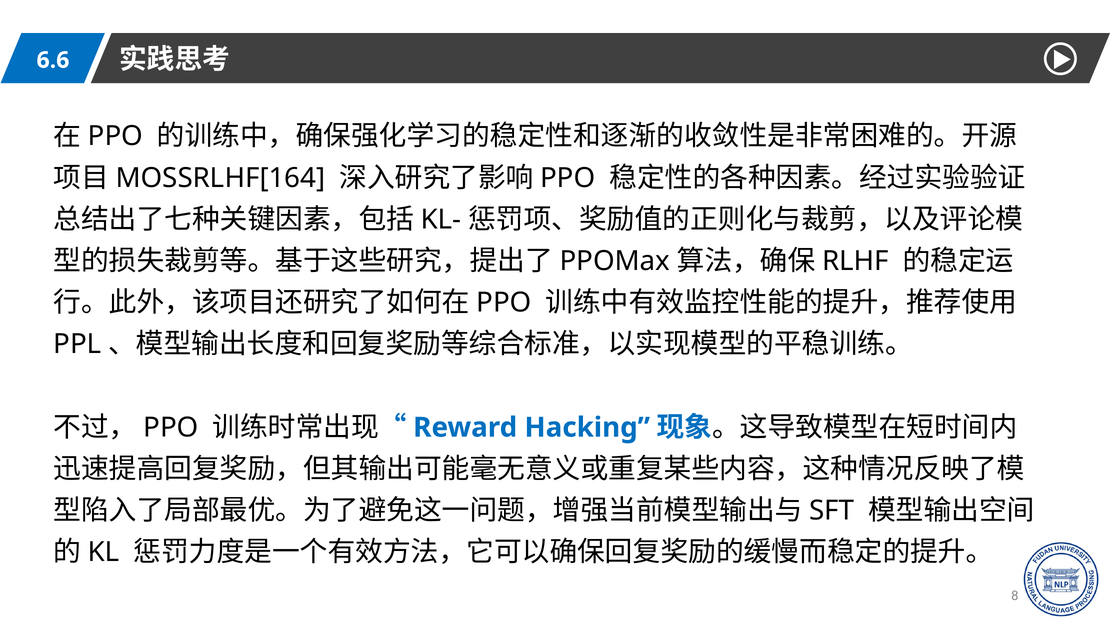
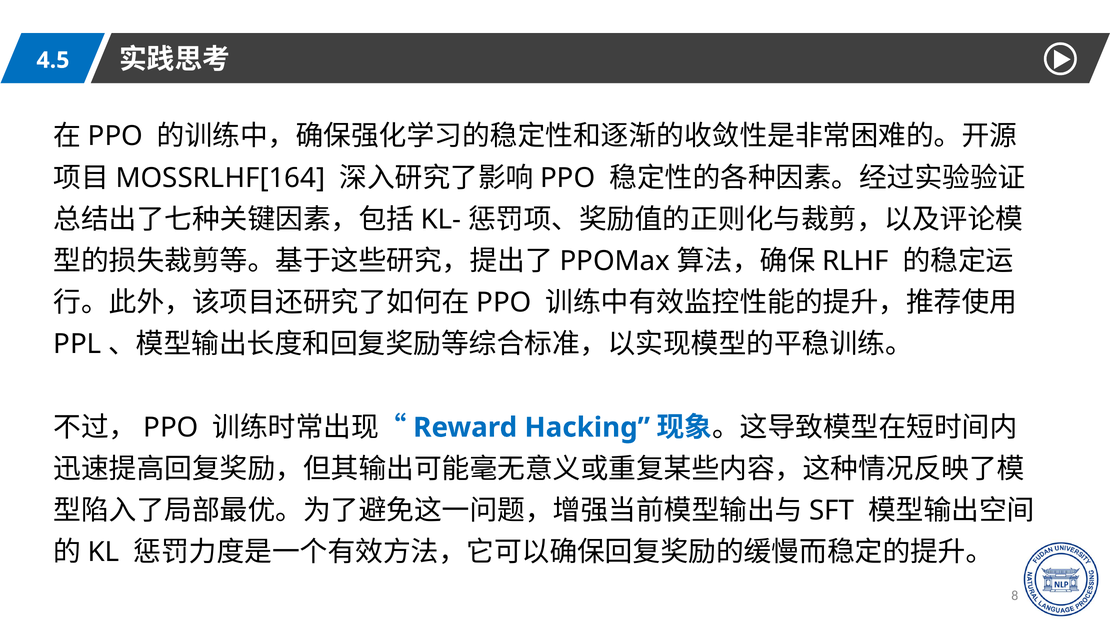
6.6: 6.6 -> 4.5
